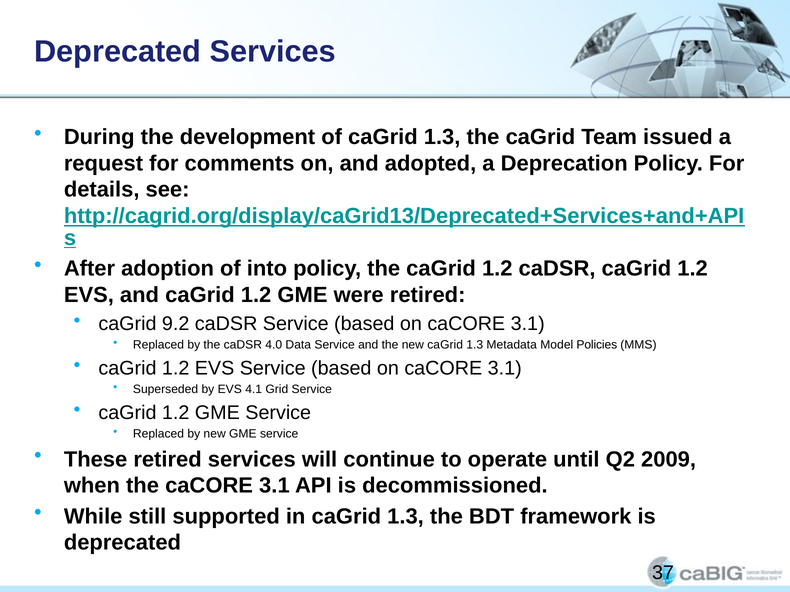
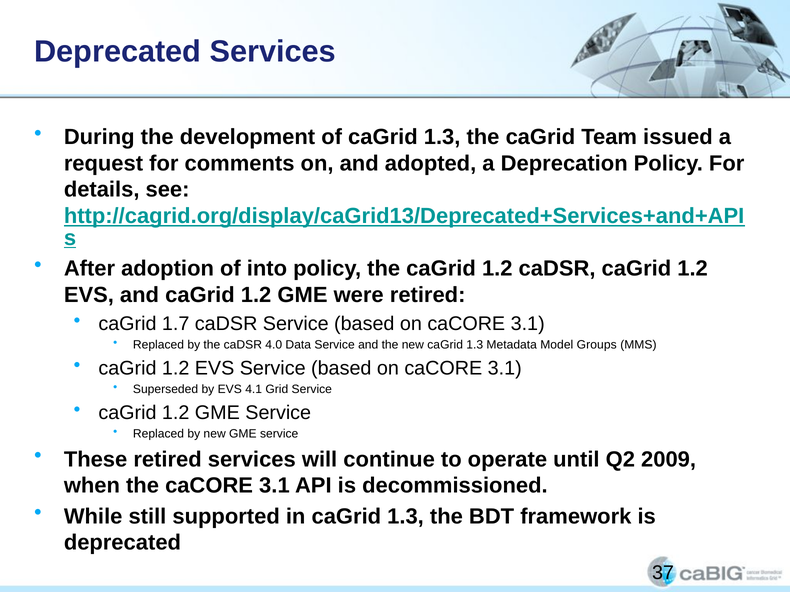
9.2: 9.2 -> 1.7
Policies: Policies -> Groups
